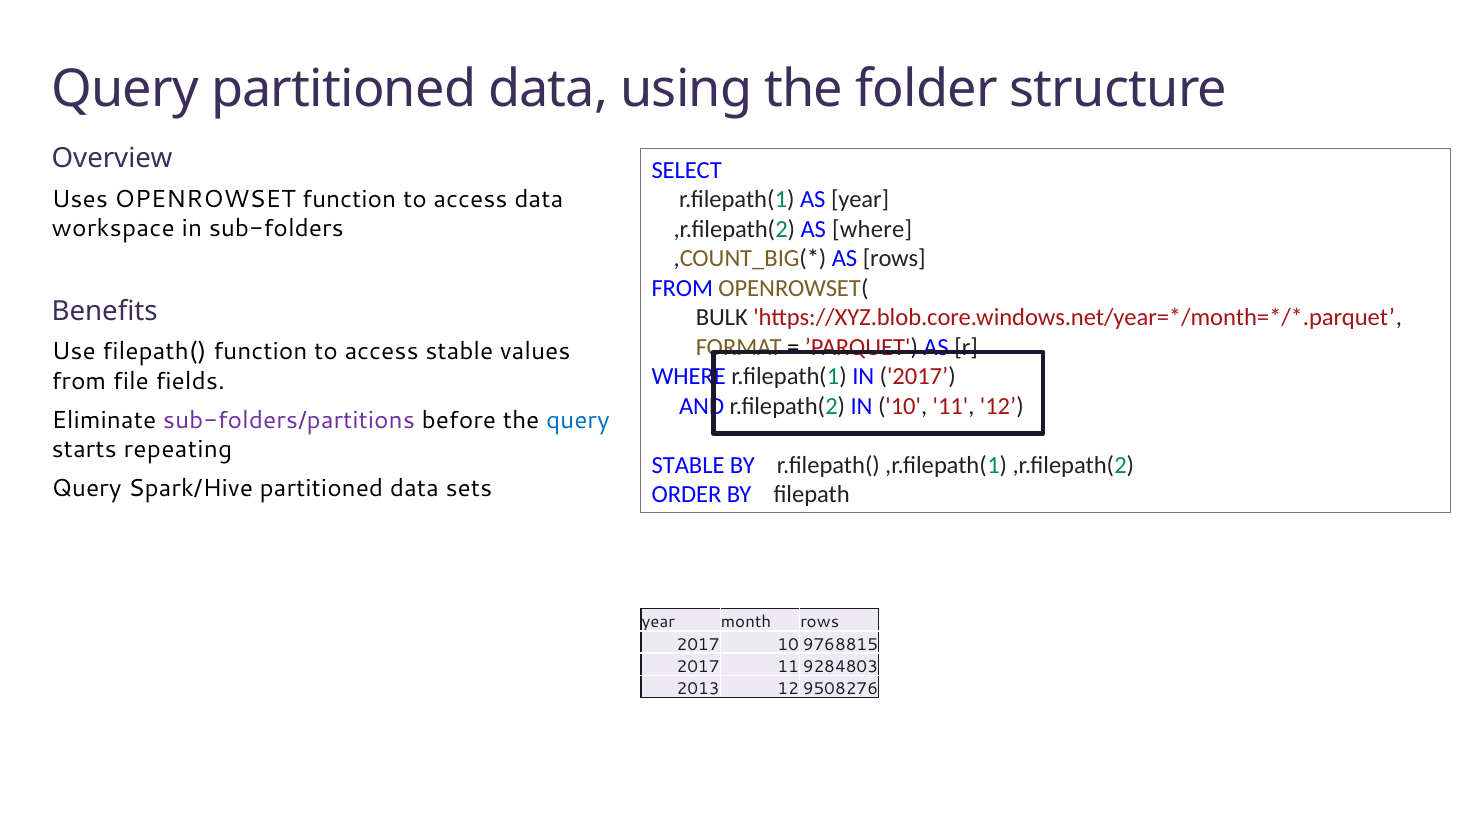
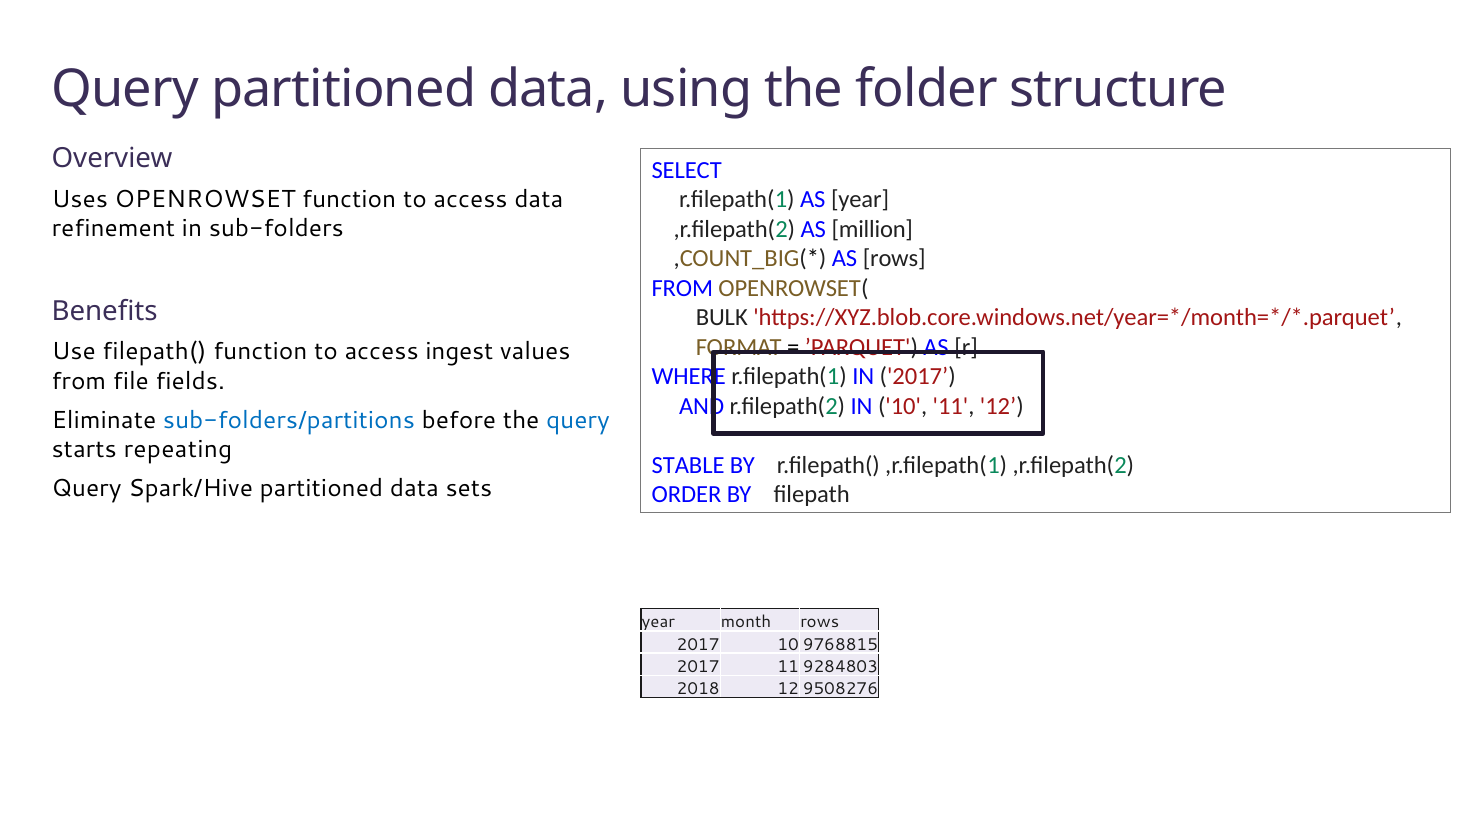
workspace: workspace -> refinement
AS where: where -> million
access stable: stable -> ingest
sub-folders/partitions colour: purple -> blue
2013: 2013 -> 2018
